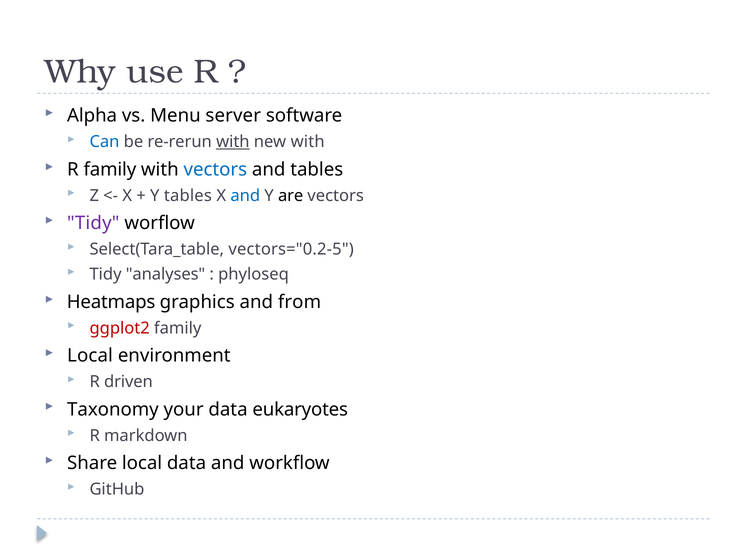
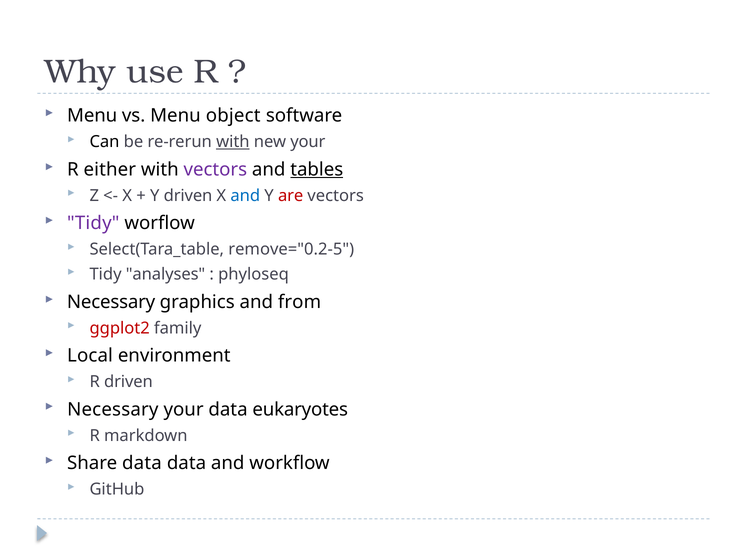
Alpha at (92, 116): Alpha -> Menu
server: server -> object
Can colour: blue -> black
new with: with -> your
R family: family -> either
vectors at (215, 170) colour: blue -> purple
tables at (317, 170) underline: none -> present
Y tables: tables -> driven
are colour: black -> red
vectors="0.2-5: vectors="0.2-5 -> remove="0.2-5
Heatmaps at (111, 302): Heatmaps -> Necessary
Taxonomy at (113, 410): Taxonomy -> Necessary
Share local: local -> data
